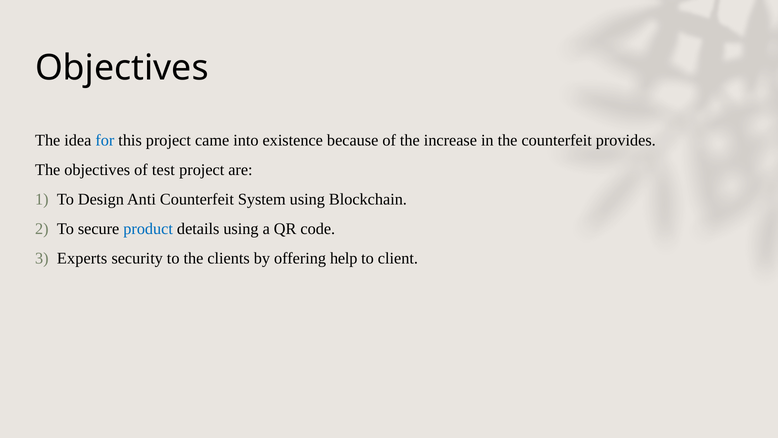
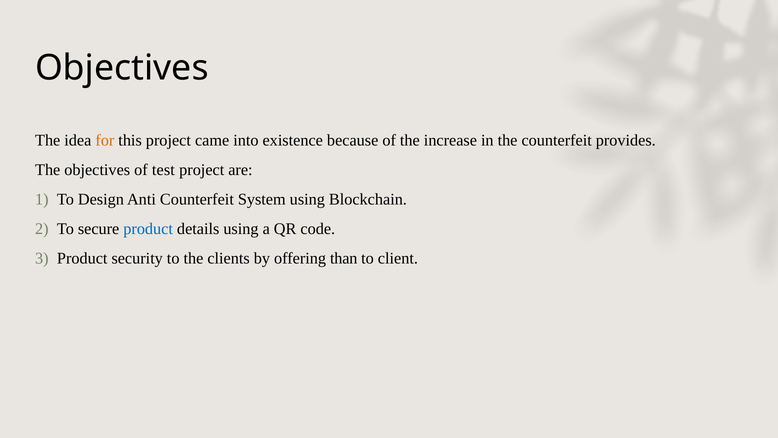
for colour: blue -> orange
Experts at (82, 258): Experts -> Product
help: help -> than
